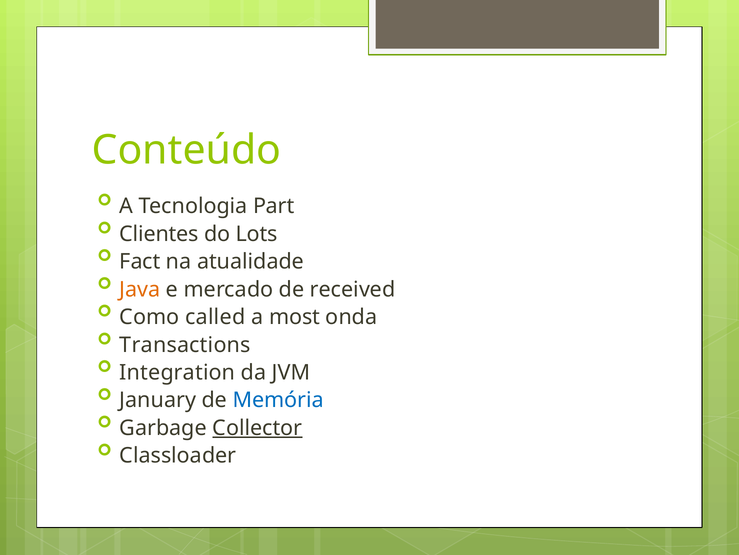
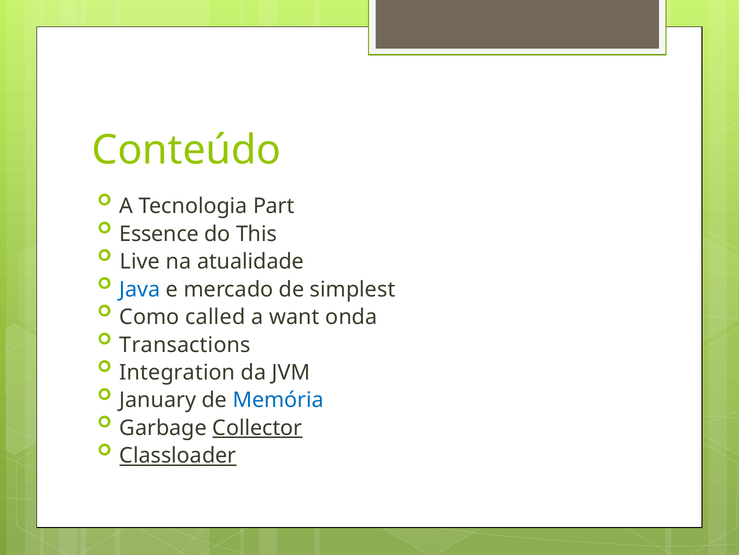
Clientes: Clientes -> Essence
Lots: Lots -> This
Fact: Fact -> Live
Java colour: orange -> blue
received: received -> simplest
most: most -> want
Classloader underline: none -> present
